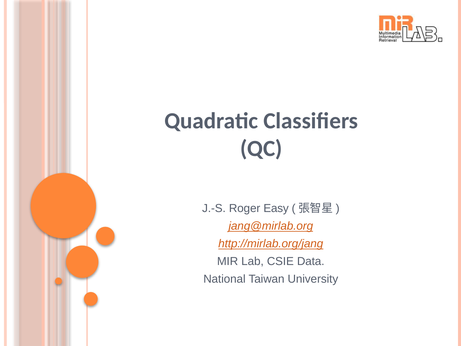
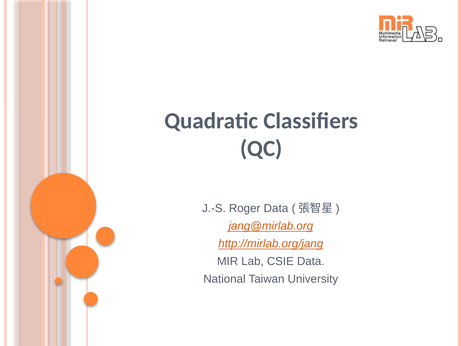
Roger Easy: Easy -> Data
